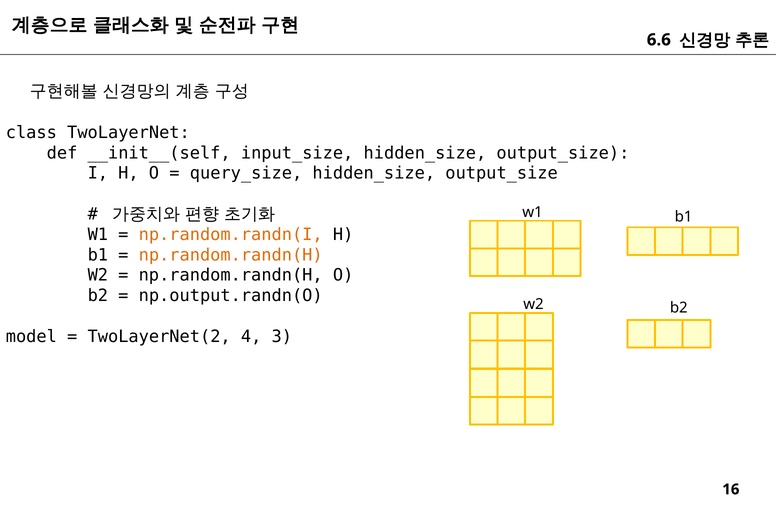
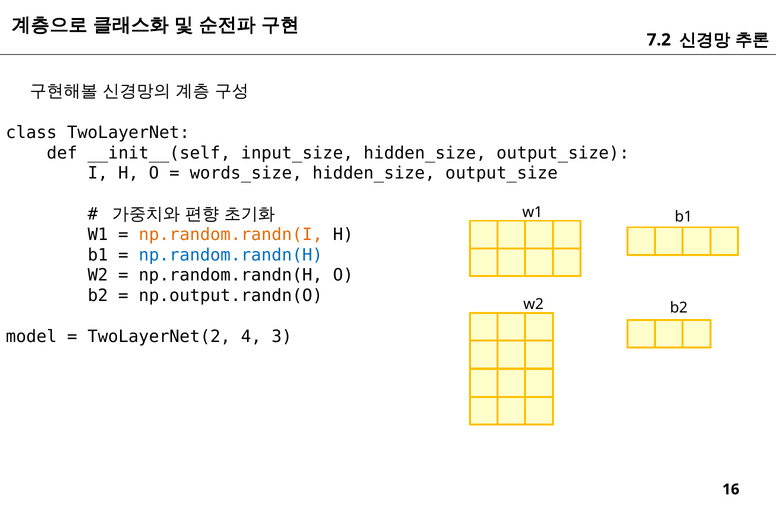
6.6: 6.6 -> 7.2
query_size: query_size -> words_size
np.random.randn(H at (231, 255) colour: orange -> blue
